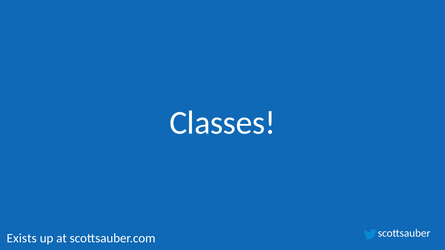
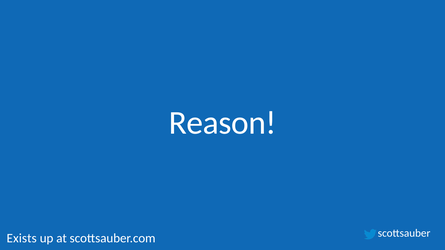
Classes: Classes -> Reason
